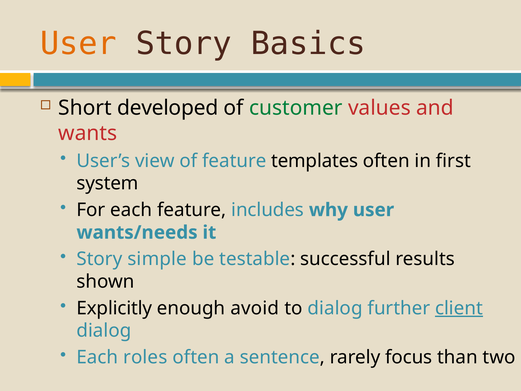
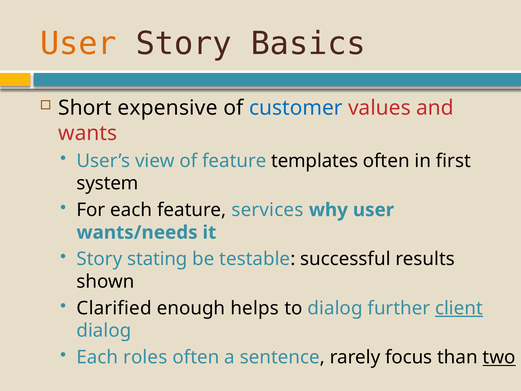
developed: developed -> expensive
customer colour: green -> blue
includes: includes -> services
simple: simple -> stating
Explicitly: Explicitly -> Clarified
avoid: avoid -> helps
two underline: none -> present
